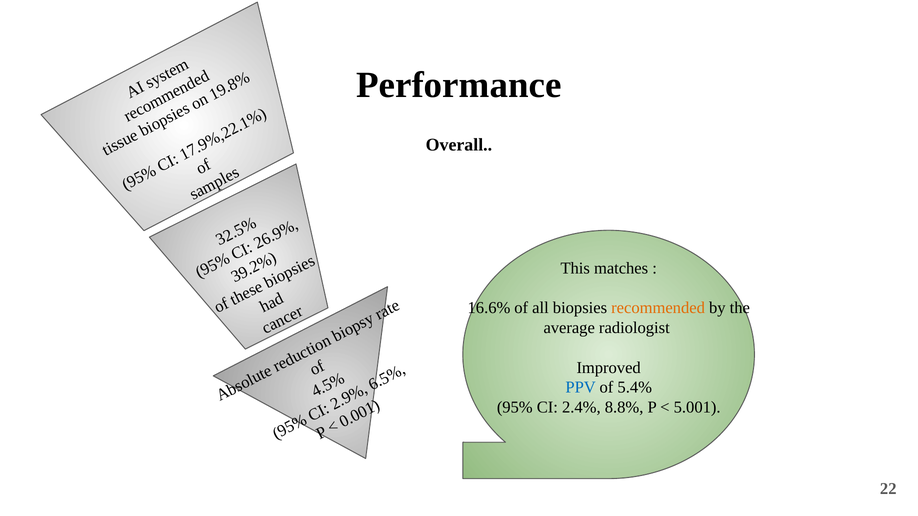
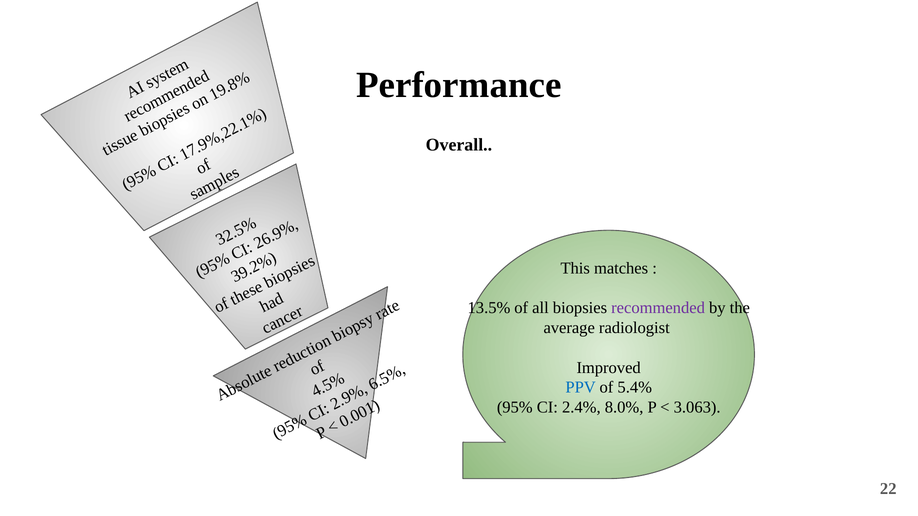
16.6%: 16.6% -> 13.5%
recommended colour: orange -> purple
8.8%: 8.8% -> 8.0%
5.001: 5.001 -> 3.063
